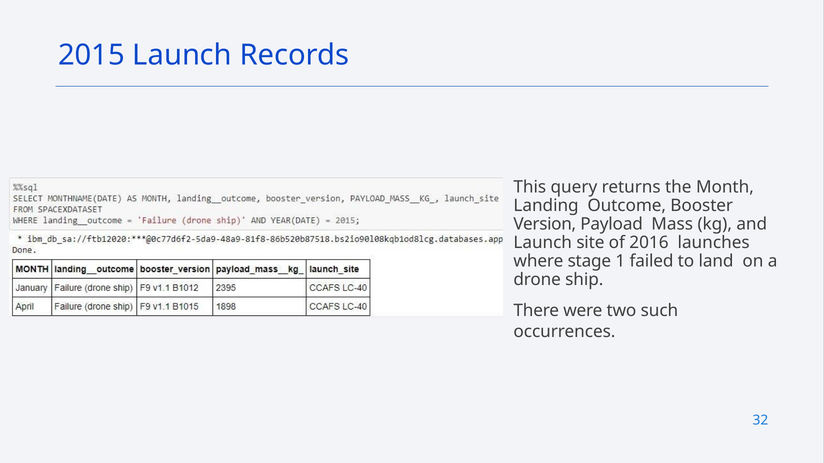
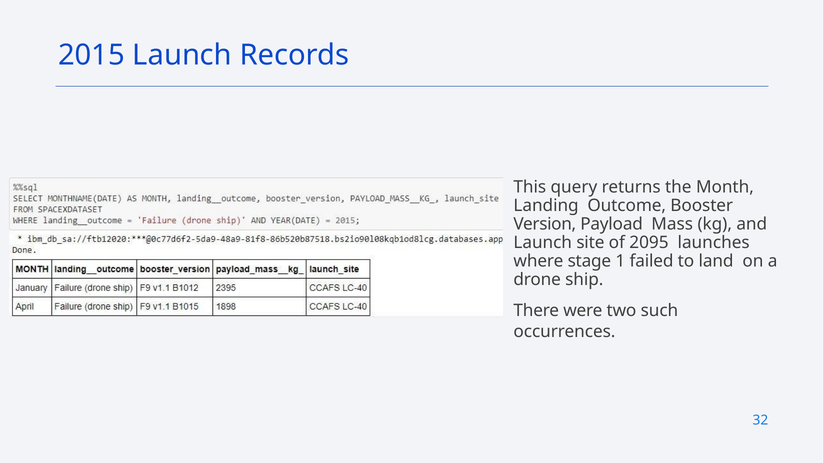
2016: 2016 -> 2095
